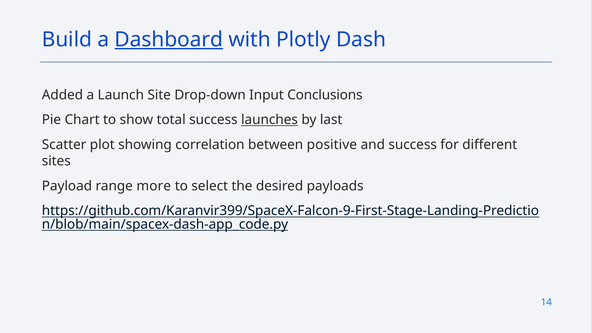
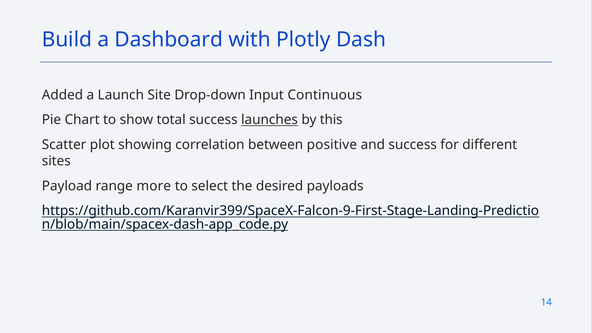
Dashboard underline: present -> none
Conclusions: Conclusions -> Continuous
last: last -> this
